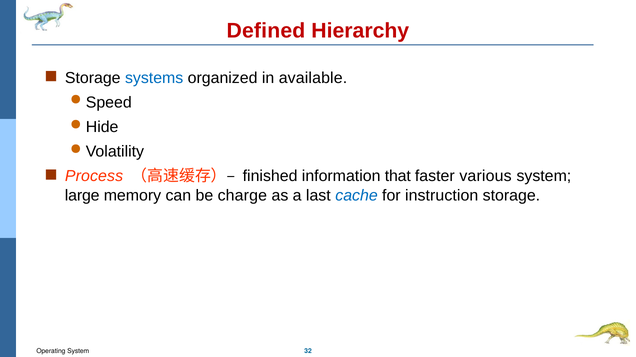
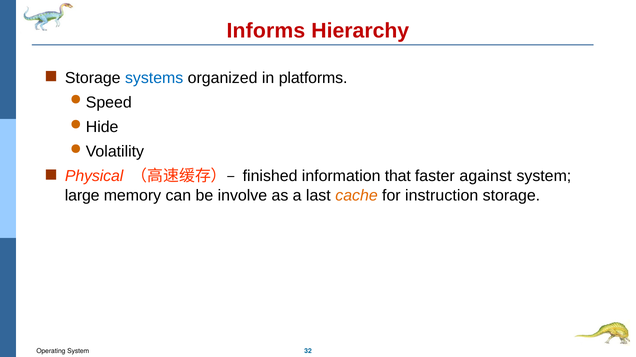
Defined: Defined -> Informs
available: available -> platforms
Process: Process -> Physical
various: various -> against
charge: charge -> involve
cache colour: blue -> orange
